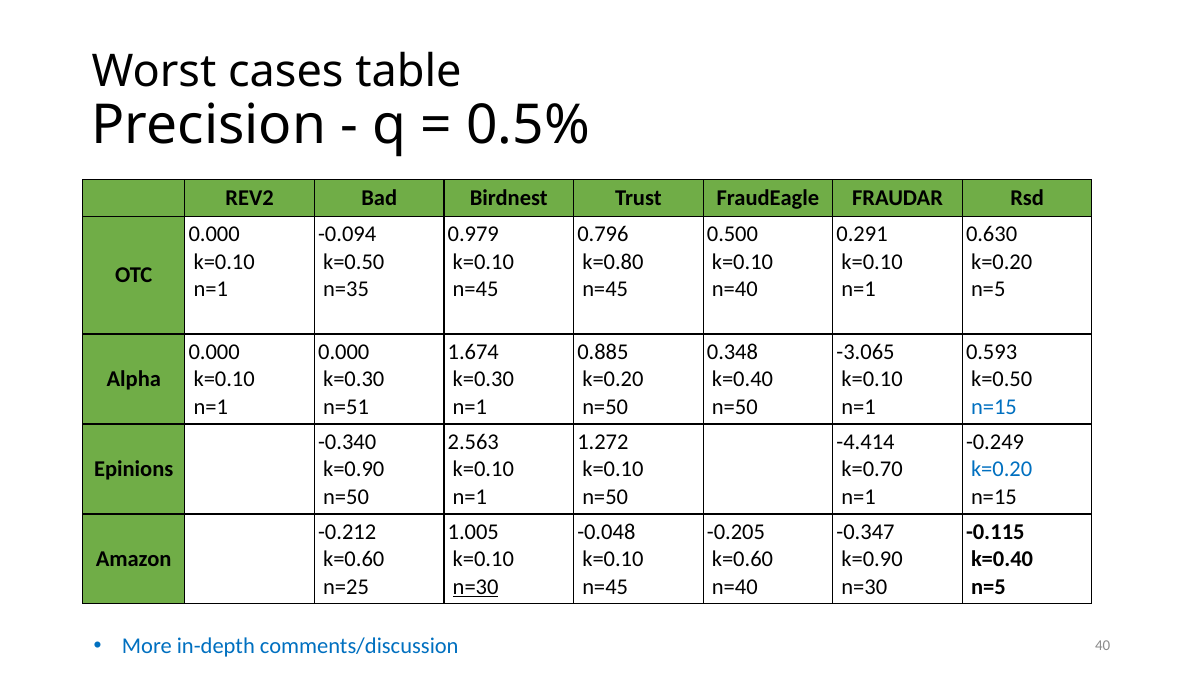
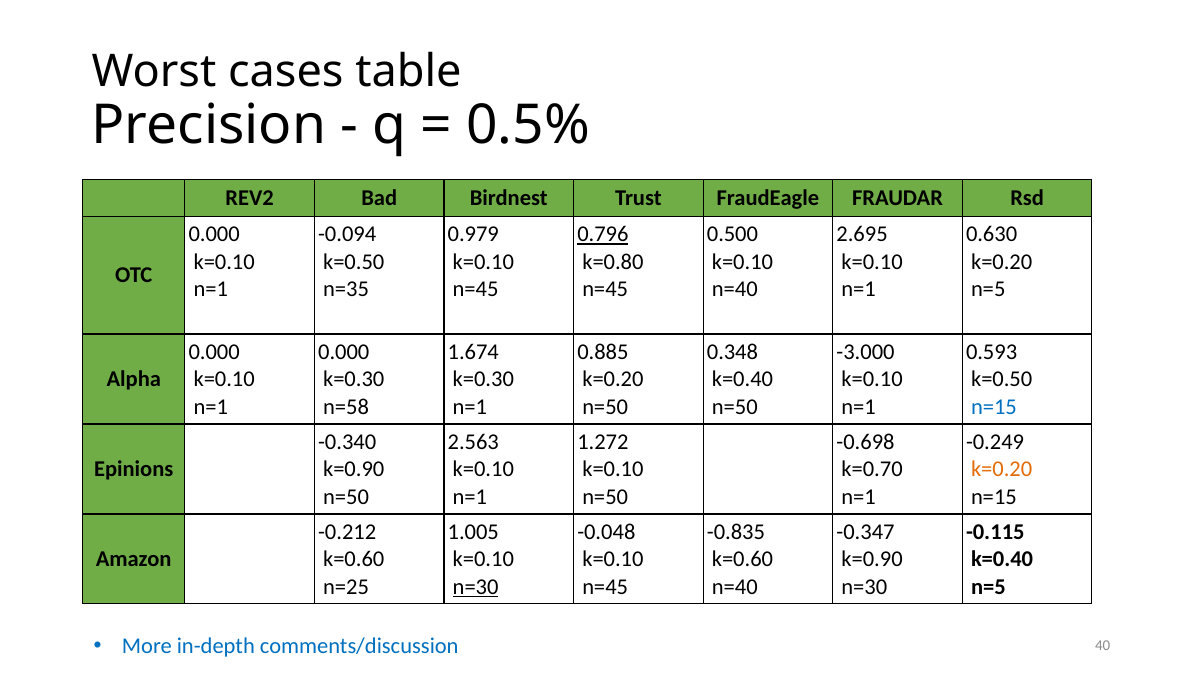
0.796 underline: none -> present
0.291: 0.291 -> 2.695
-3.065: -3.065 -> -3.000
n=51: n=51 -> n=58
-4.414: -4.414 -> -0.698
k=0.20 at (1002, 469) colour: blue -> orange
-0.205: -0.205 -> -0.835
